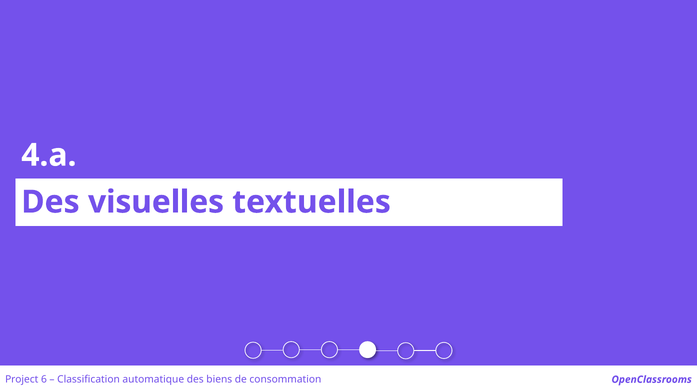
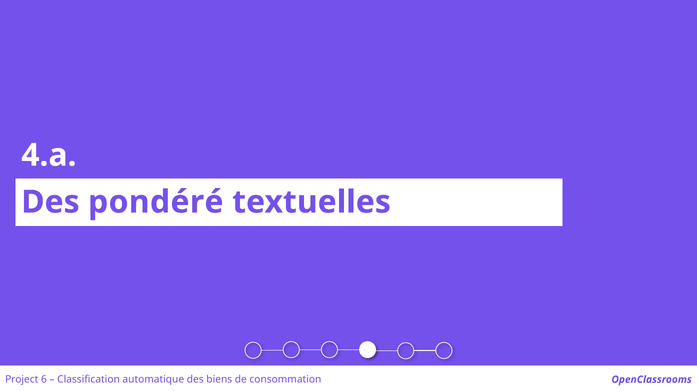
visuelles: visuelles -> pondéré
